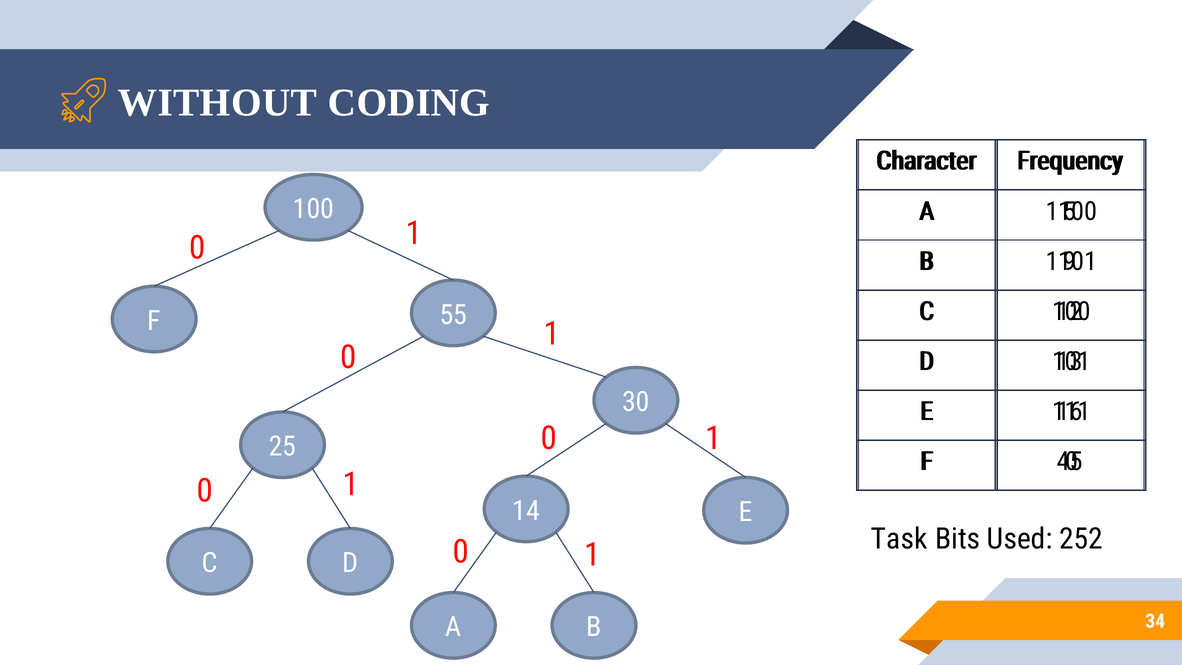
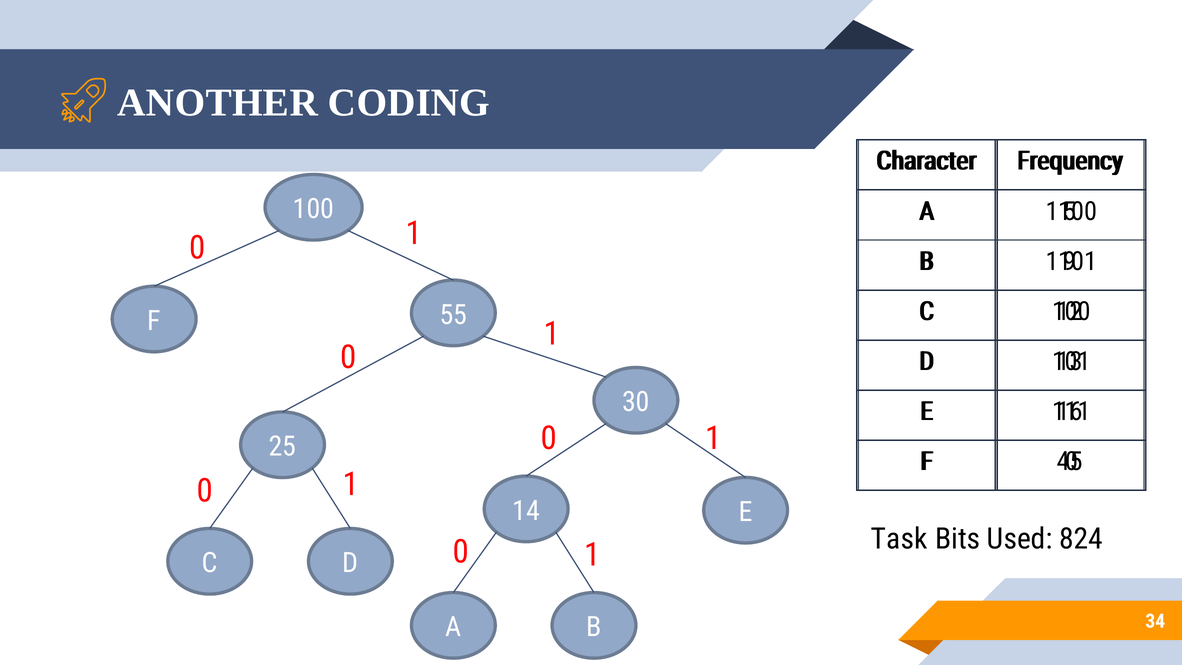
WITHOUT: WITHOUT -> ANOTHER
252: 252 -> 824
